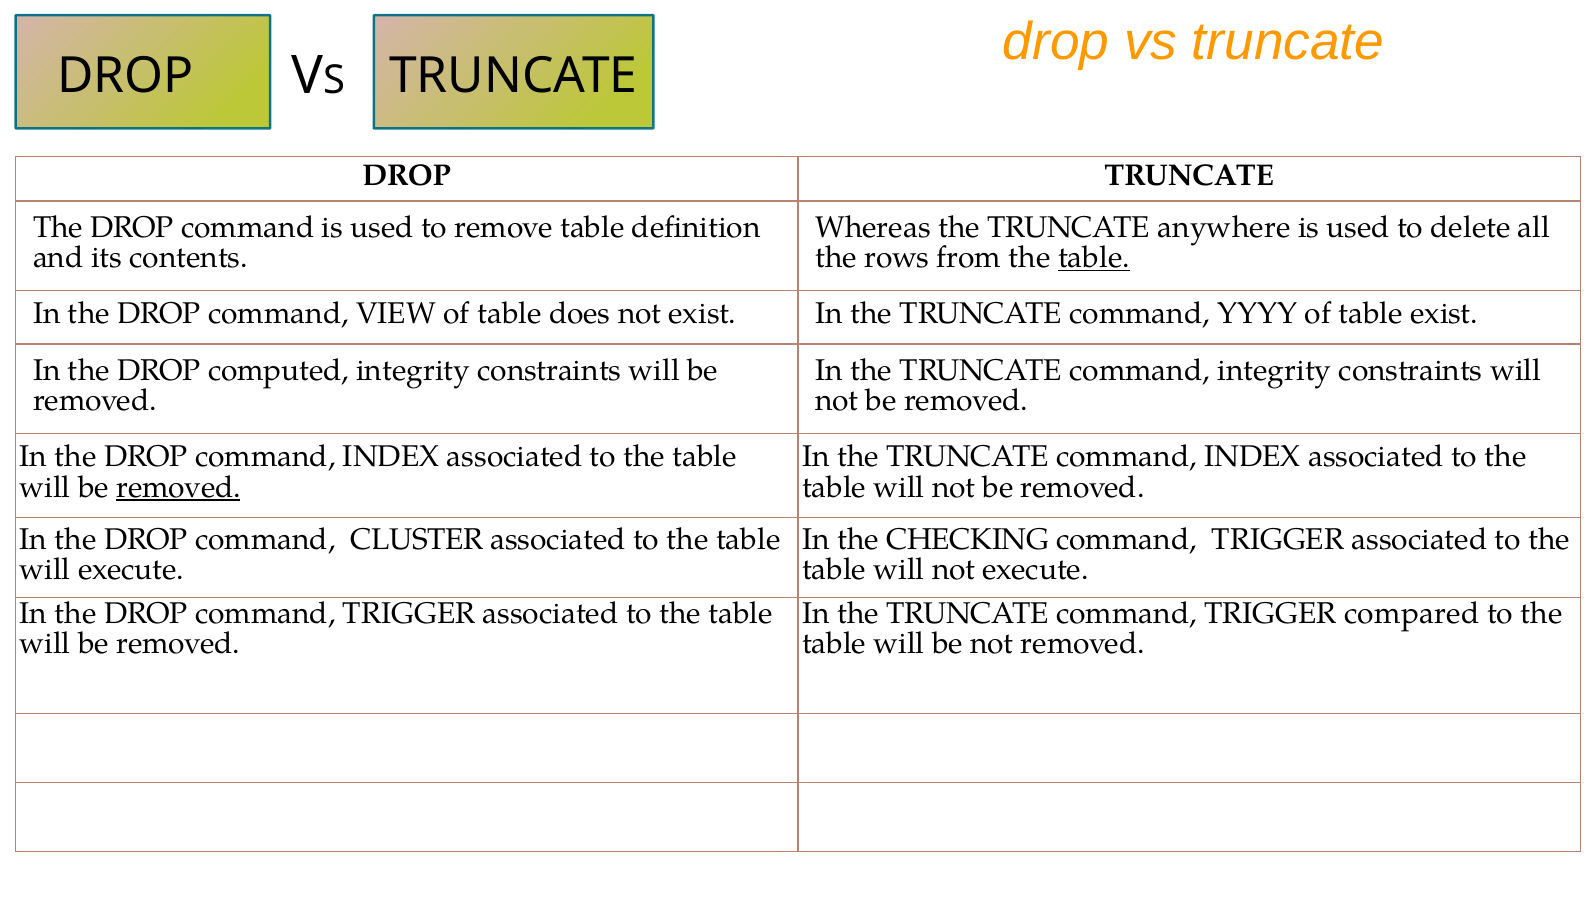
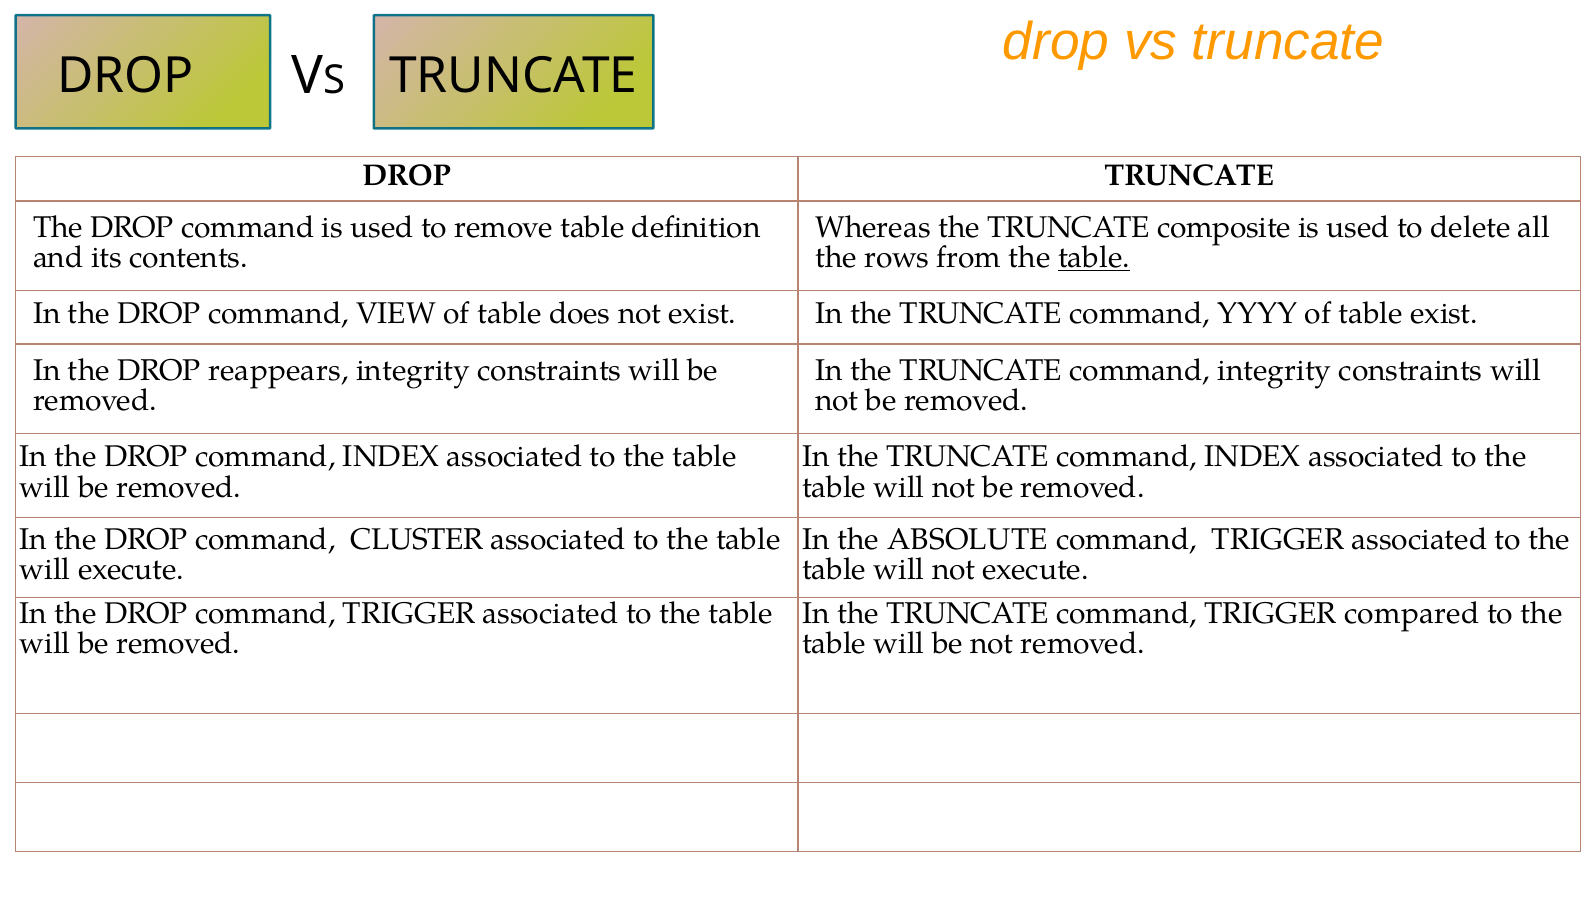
anywhere: anywhere -> composite
computed: computed -> reappears
removed at (179, 487) underline: present -> none
CHECKING: CHECKING -> ABSOLUTE
